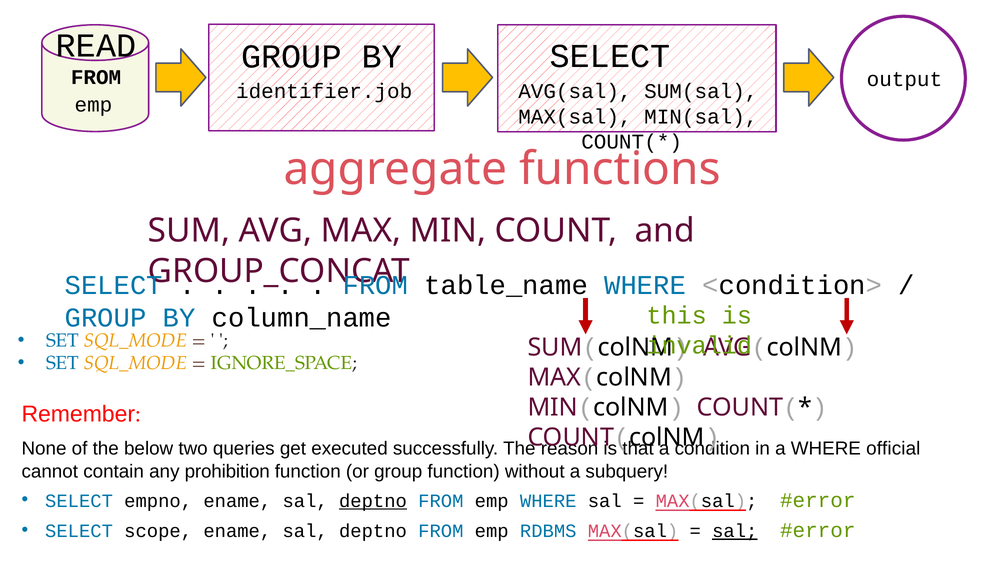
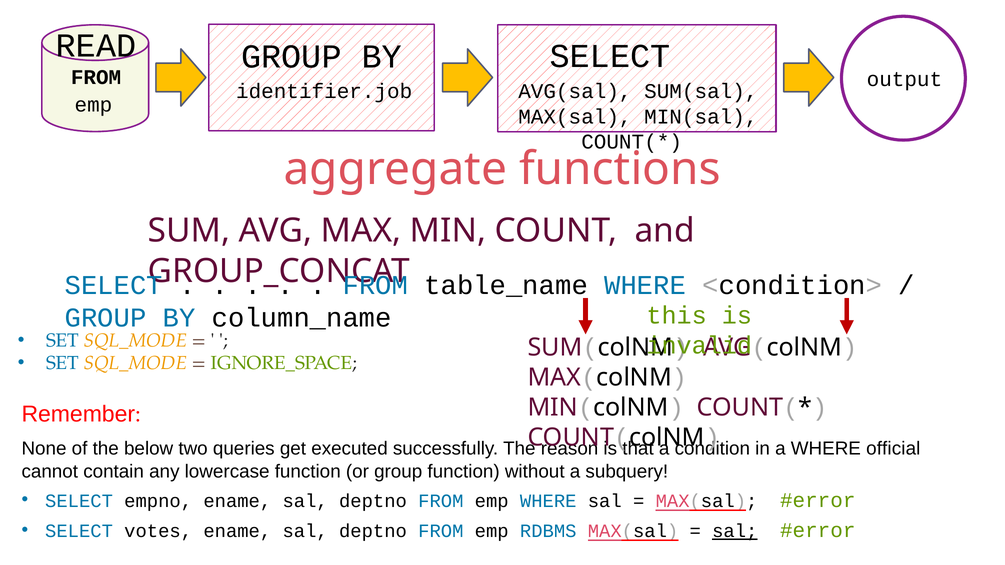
prohibition: prohibition -> lowercase
deptno at (373, 501) underline: present -> none
scope: scope -> votes
